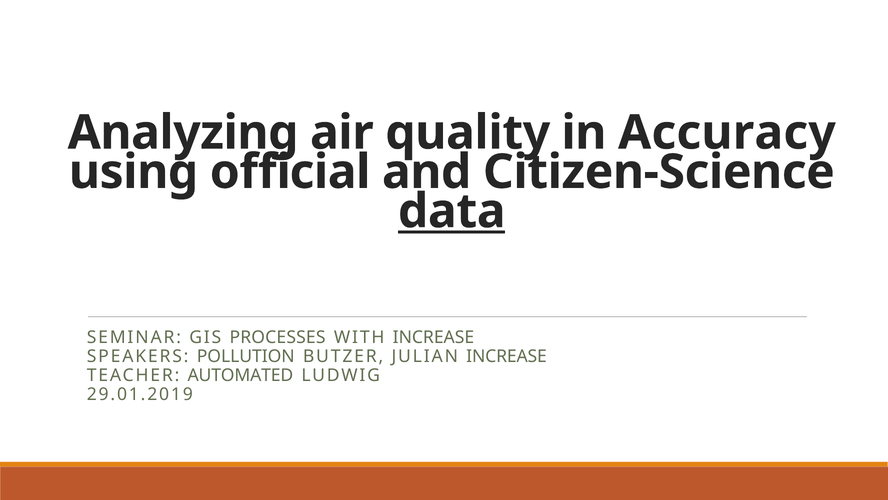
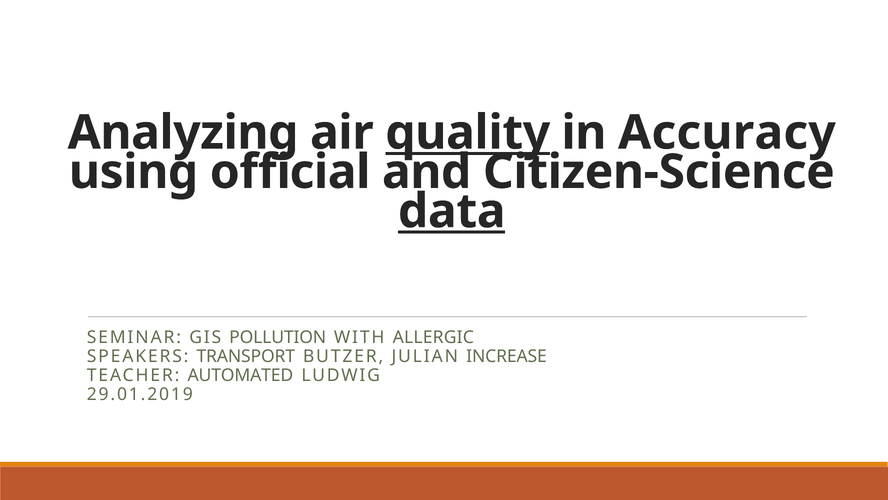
quality underline: none -> present
PROCESSES: PROCESSES -> POLLUTION
WITH INCREASE: INCREASE -> ALLERGIC
POLLUTION: POLLUTION -> TRANSPORT
